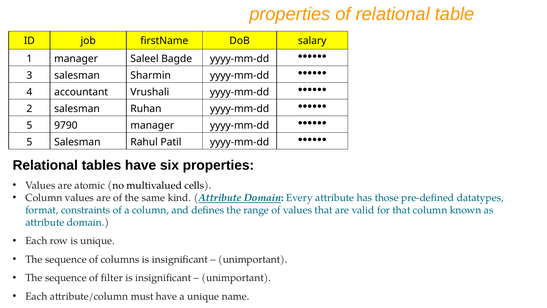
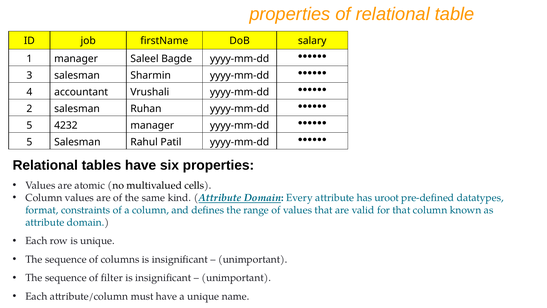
9790: 9790 -> 4232
those: those -> uroot
